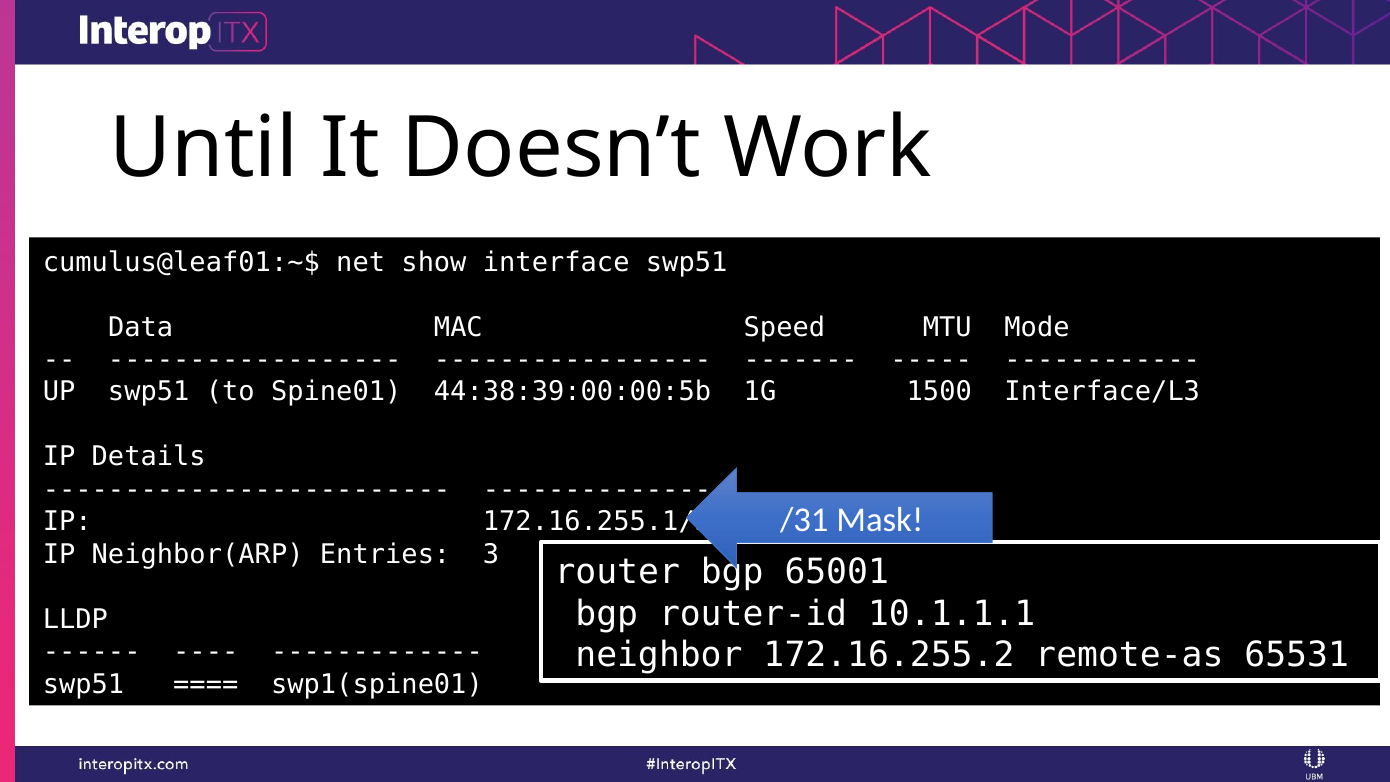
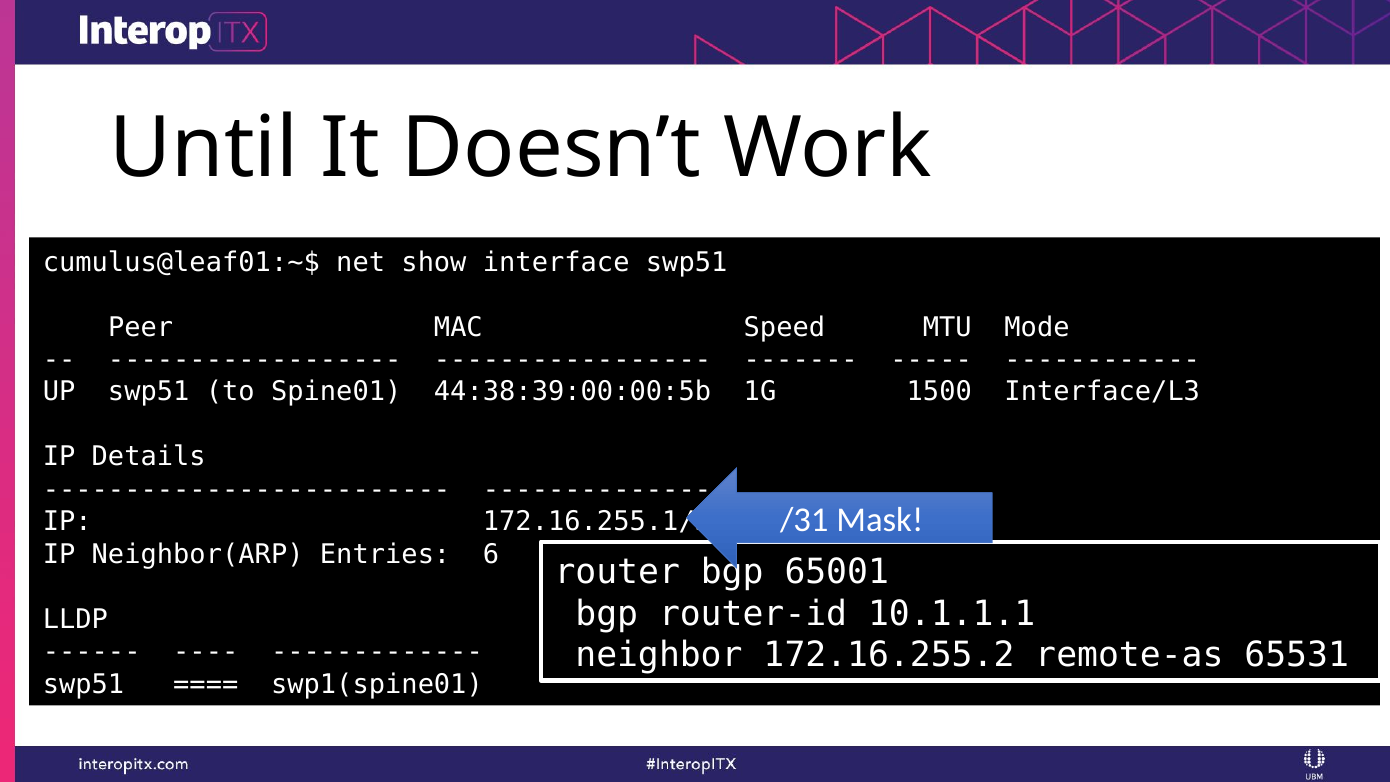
Data: Data -> Peer
3: 3 -> 6
